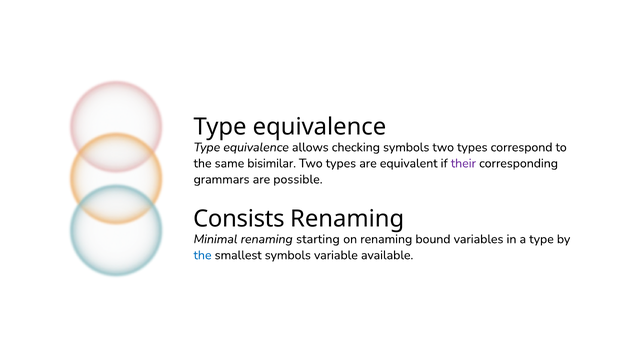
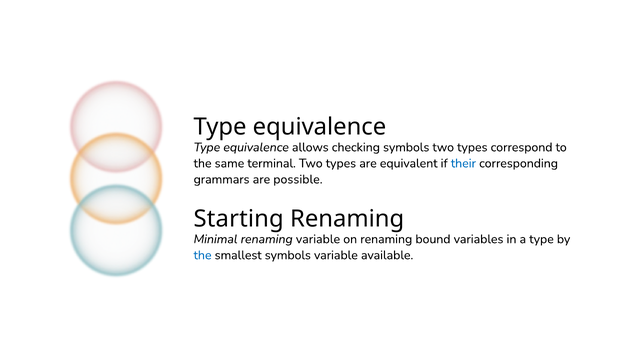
bisimilar: bisimilar -> terminal
their colour: purple -> blue
Consists: Consists -> Starting
renaming starting: starting -> variable
